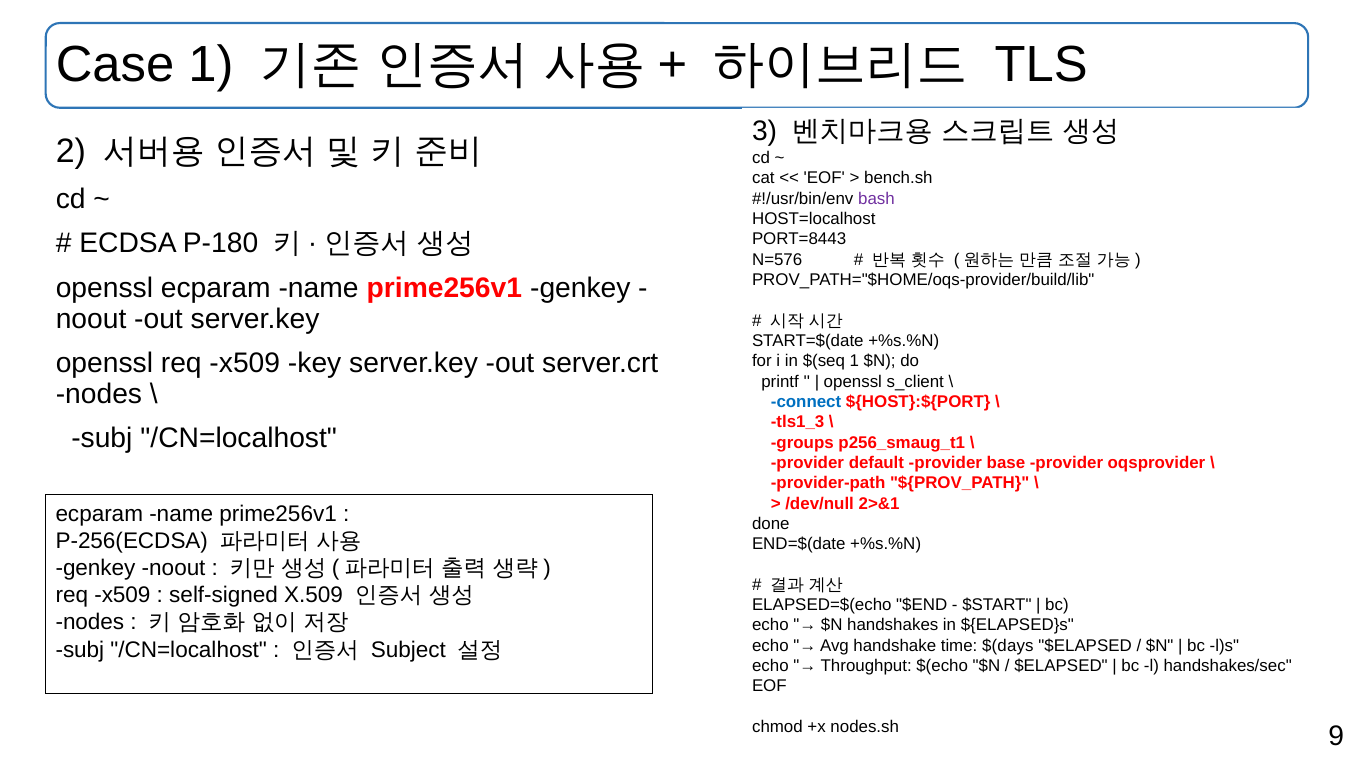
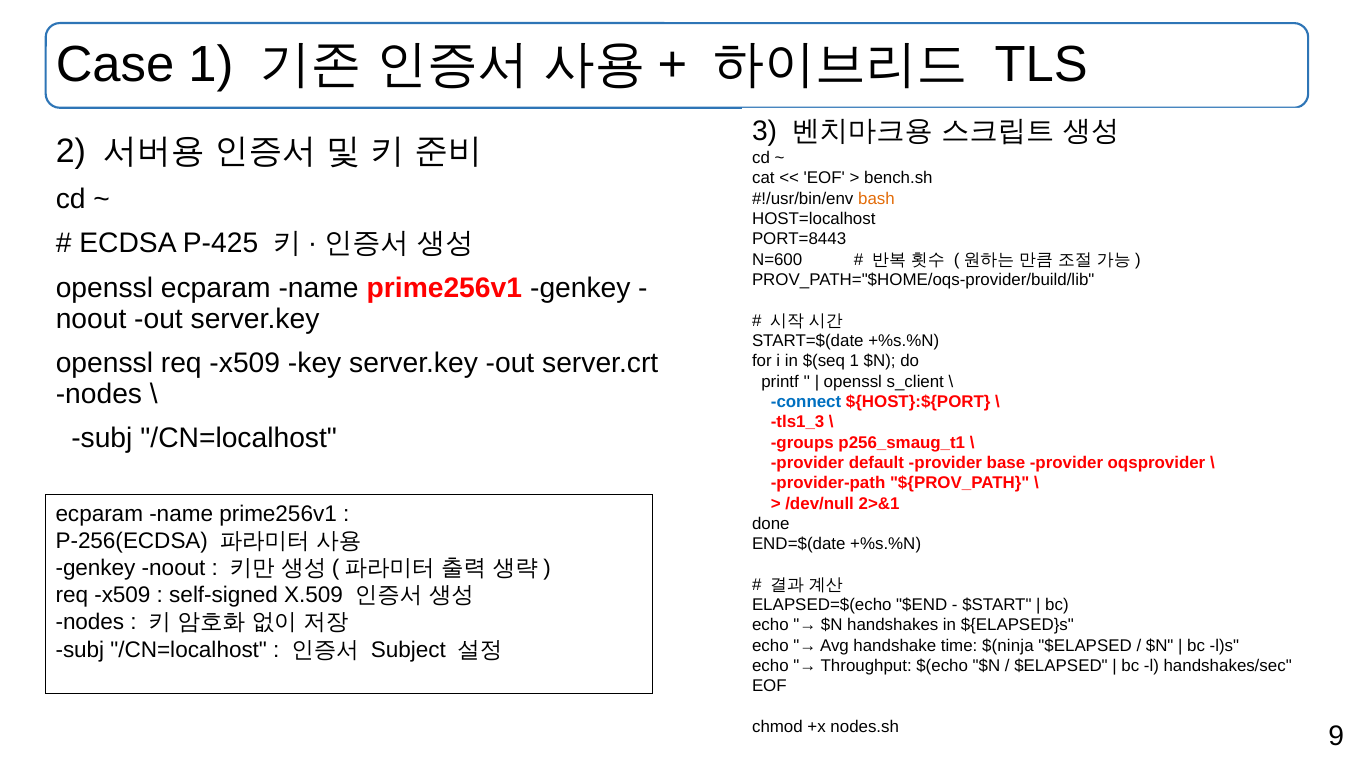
bash colour: purple -> orange
P-180: P-180 -> P-425
N=576: N=576 -> N=600
$(days: $(days -> $(ninja
